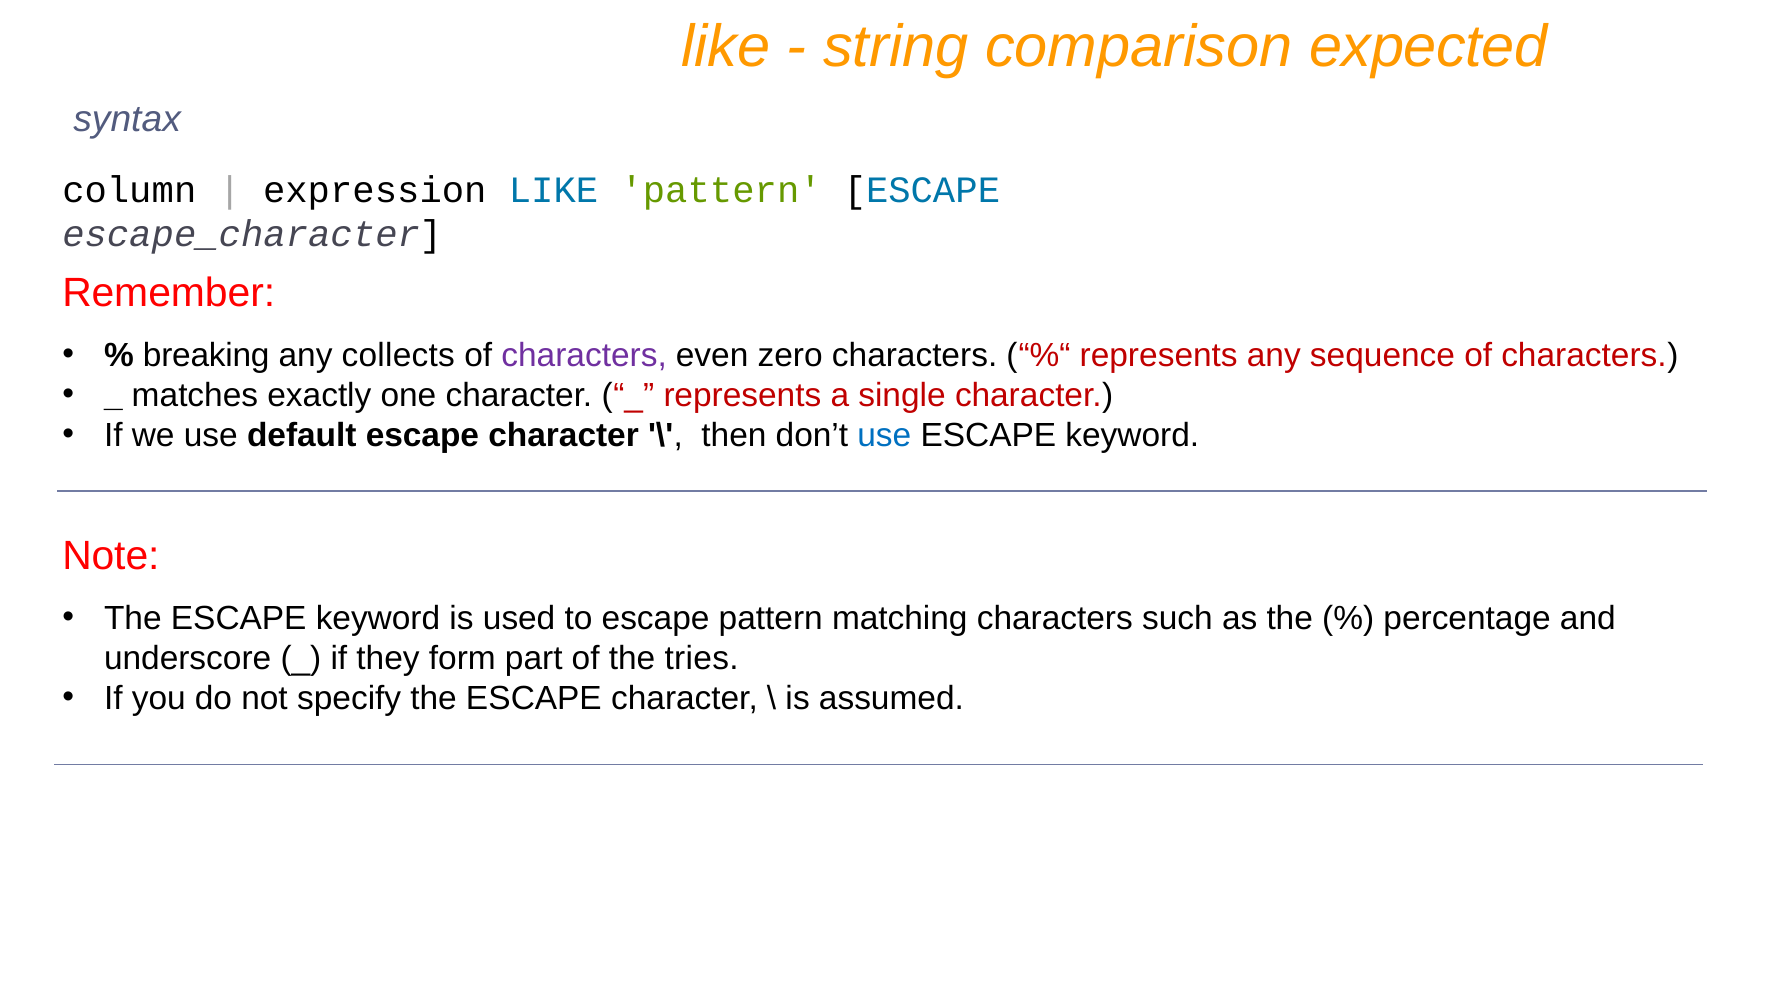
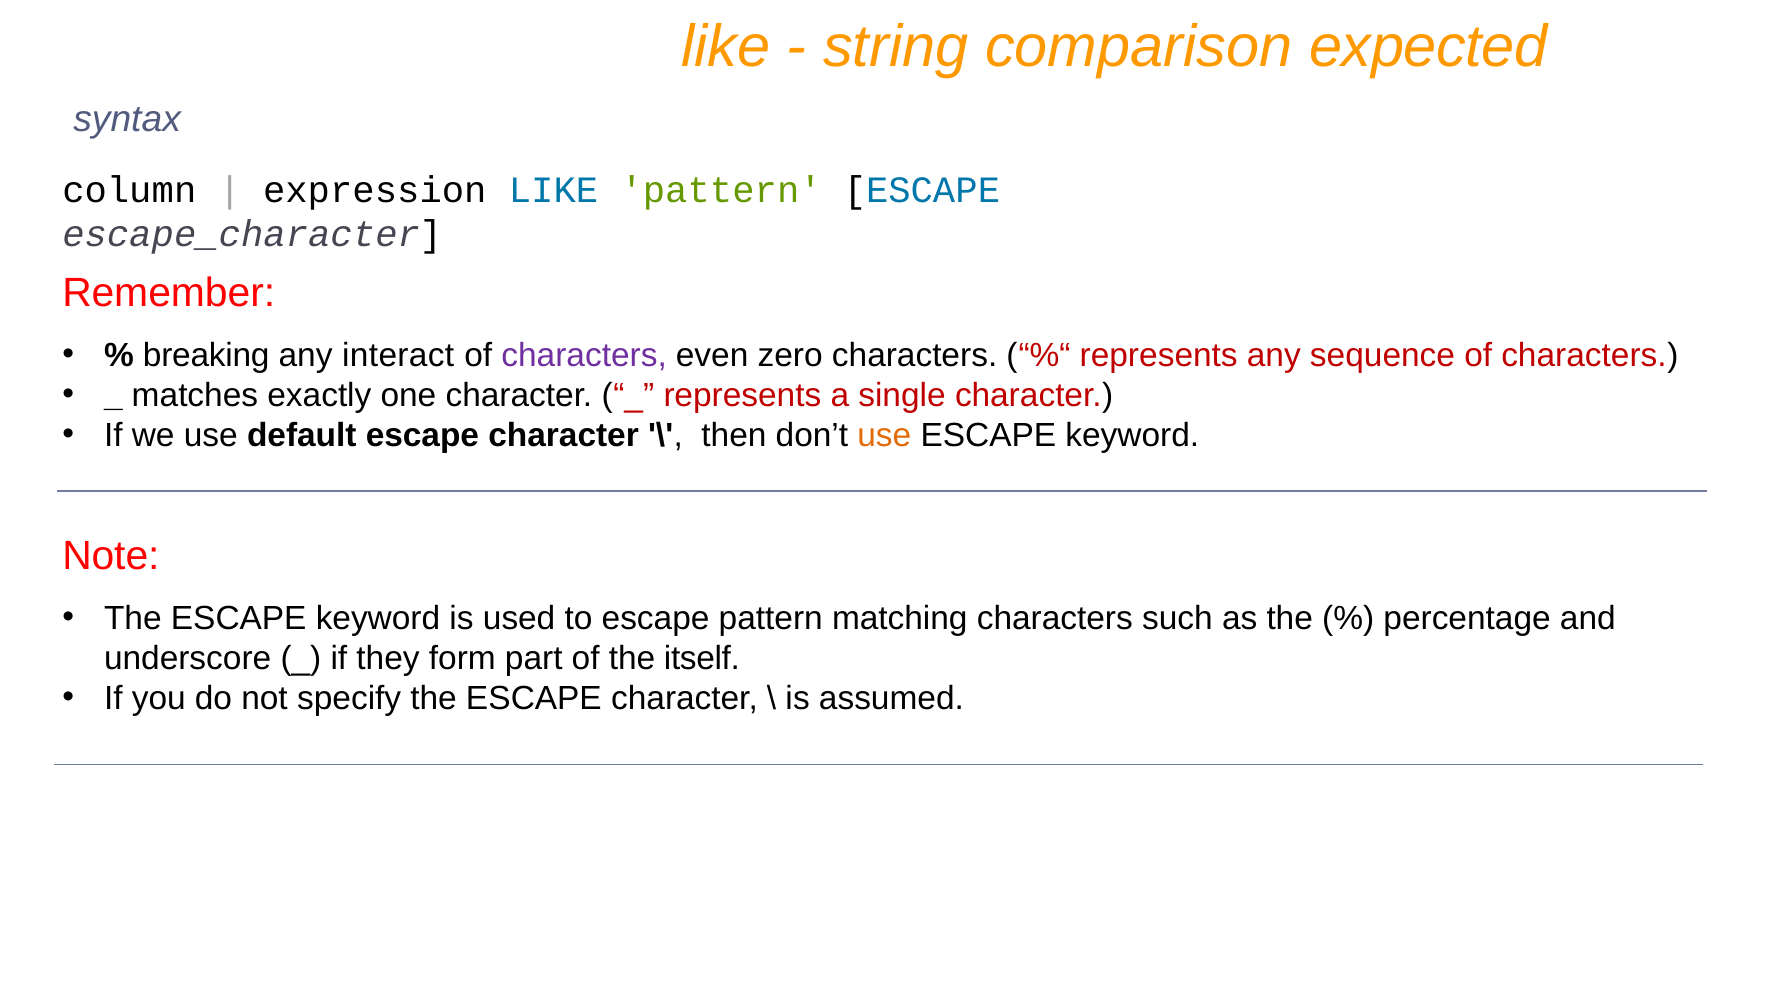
collects: collects -> interact
use at (884, 436) colour: blue -> orange
tries: tries -> itself
